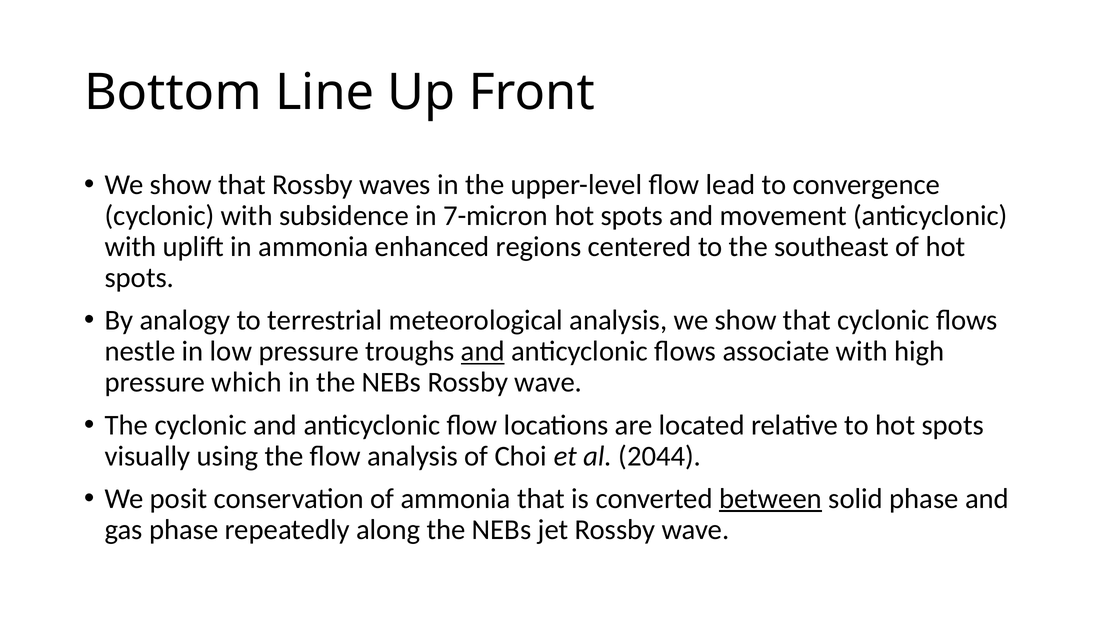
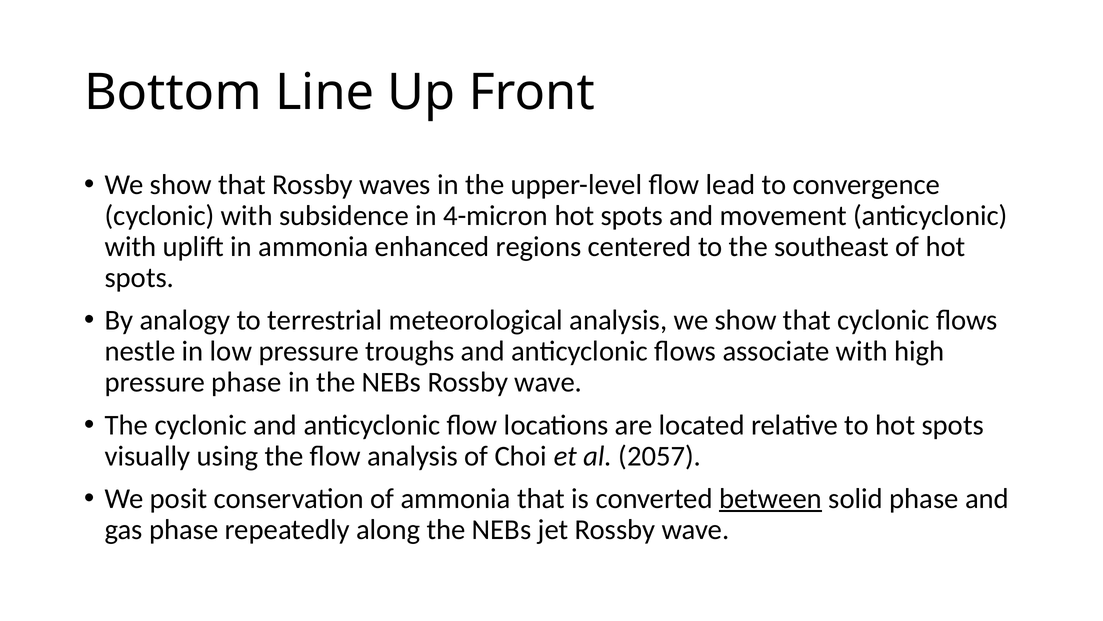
7-micron: 7-micron -> 4-micron
and at (483, 351) underline: present -> none
pressure which: which -> phase
2044: 2044 -> 2057
